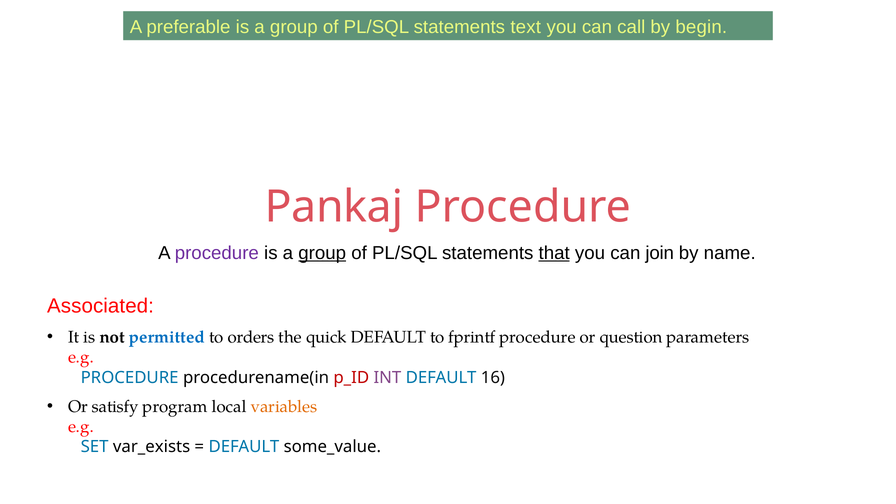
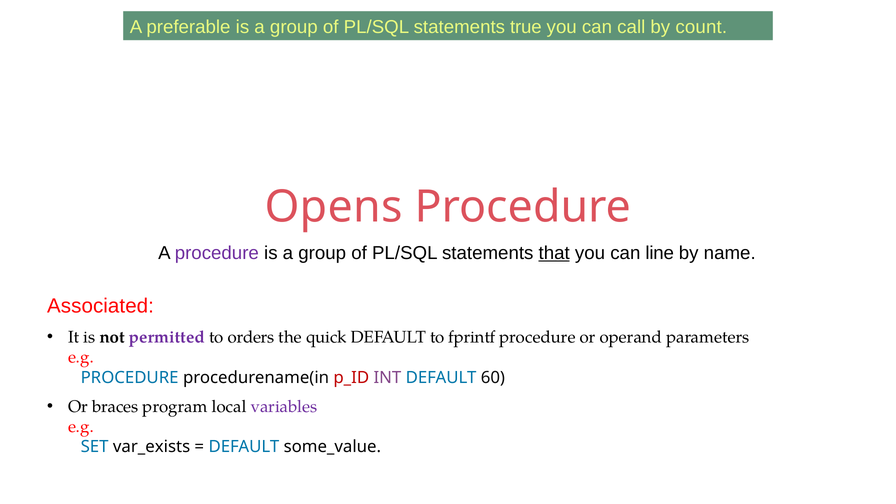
text: text -> true
begin: begin -> count
Pankaj: Pankaj -> Opens
group at (322, 253) underline: present -> none
join: join -> line
permitted colour: blue -> purple
question: question -> operand
16: 16 -> 60
satisfy: satisfy -> braces
variables colour: orange -> purple
